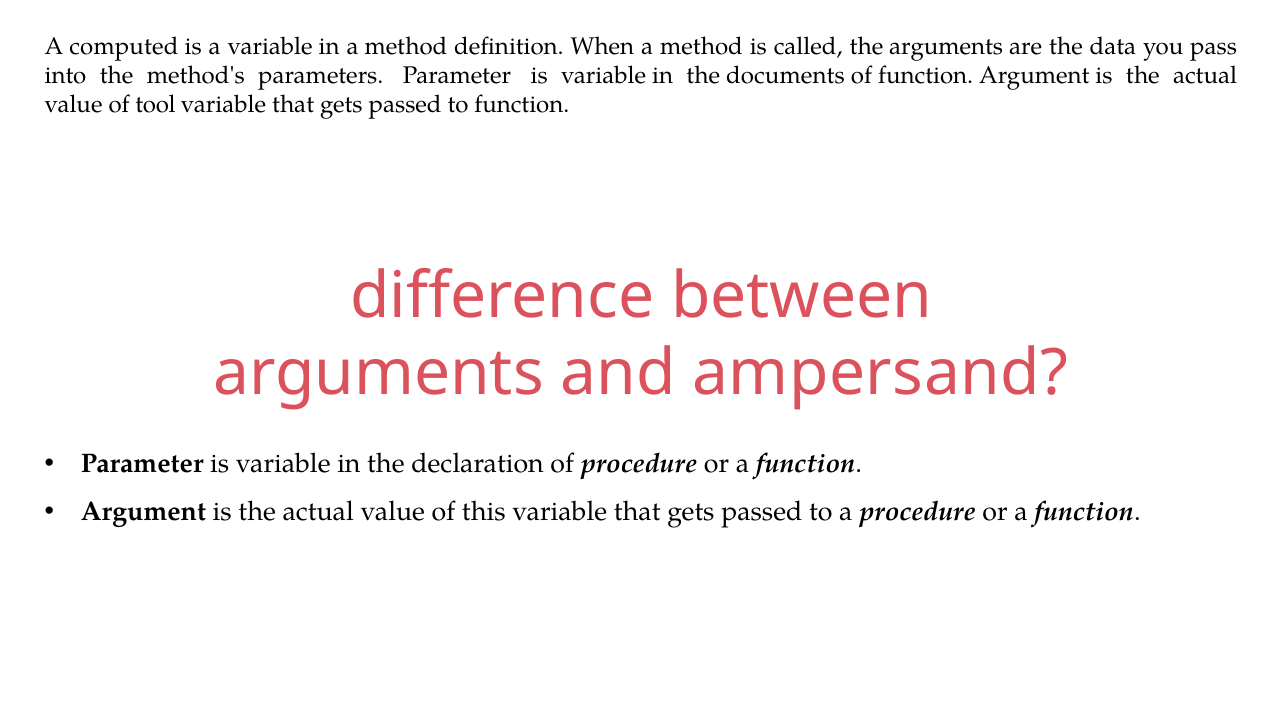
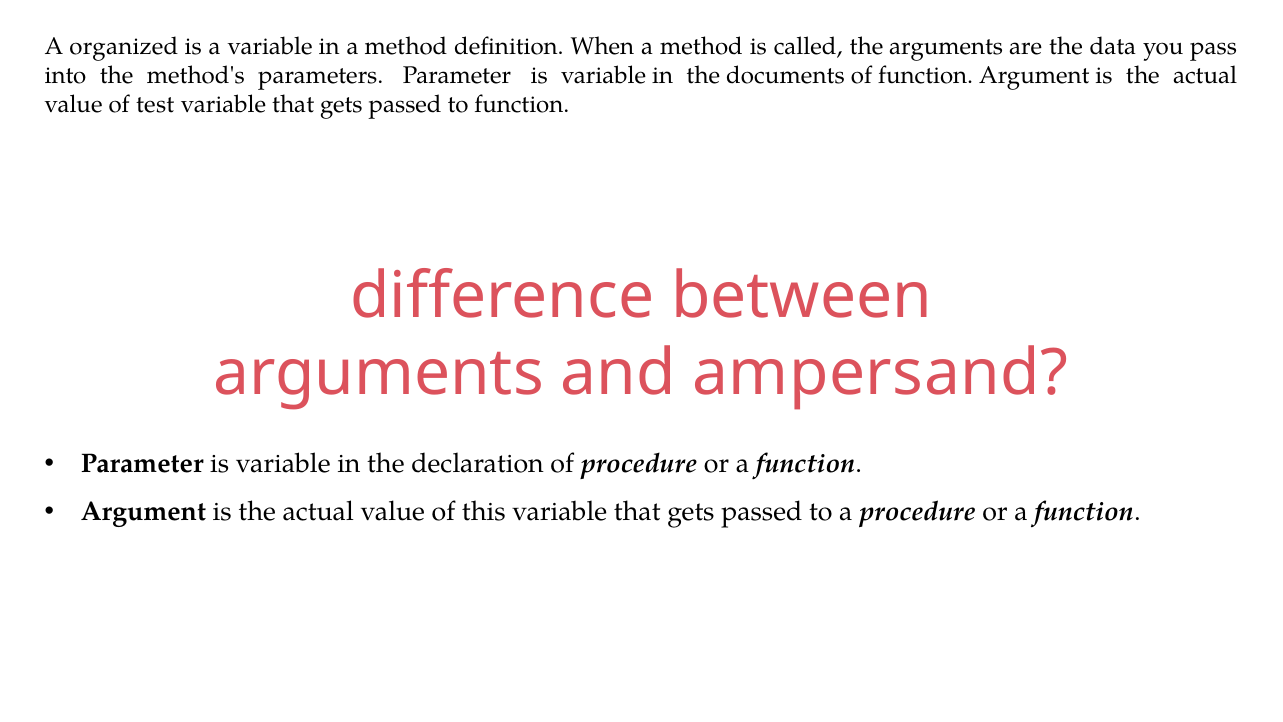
computed: computed -> organized
tool: tool -> test
